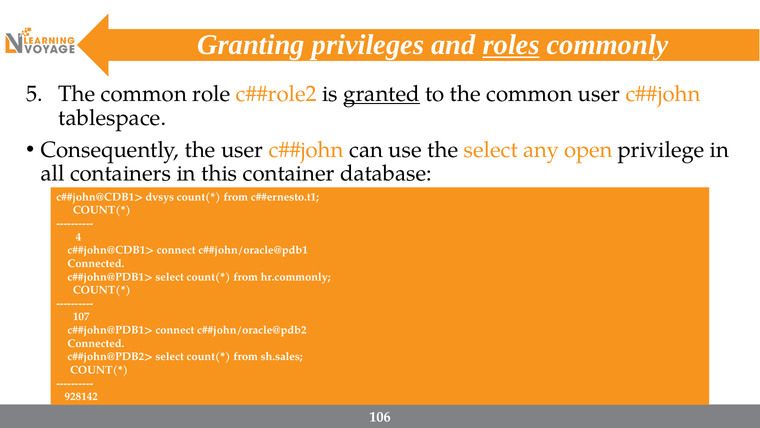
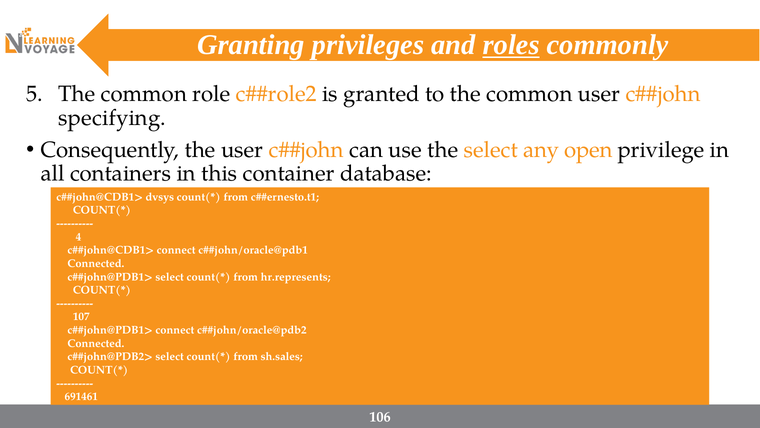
granted underline: present -> none
tablespace: tablespace -> specifying
hr.commonly: hr.commonly -> hr.represents
928142: 928142 -> 691461
